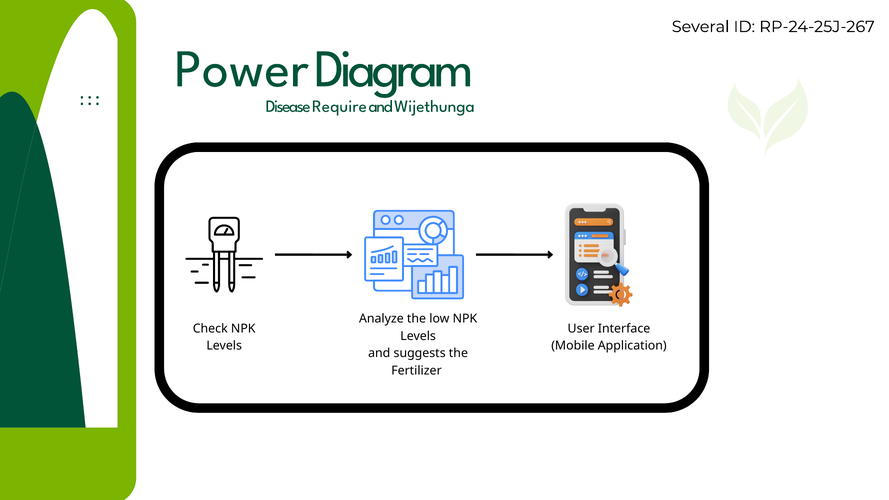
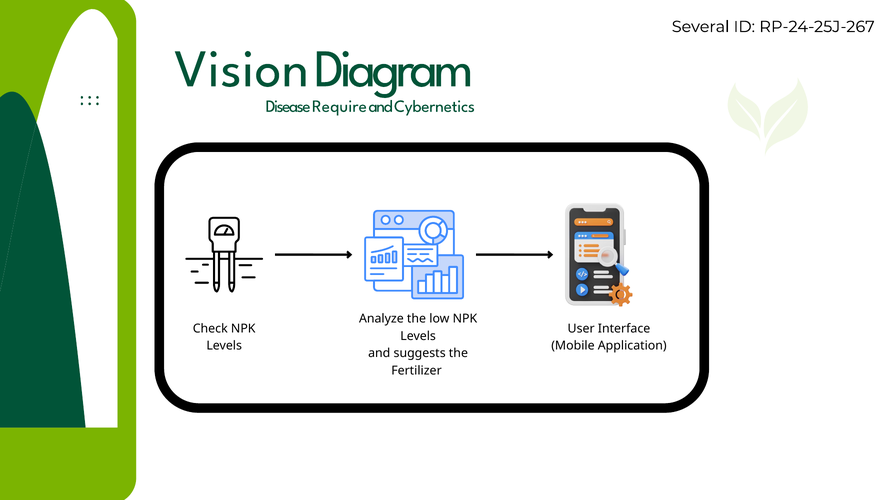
Power: Power -> Vision
Wijethunga: Wijethunga -> Cybernetics
